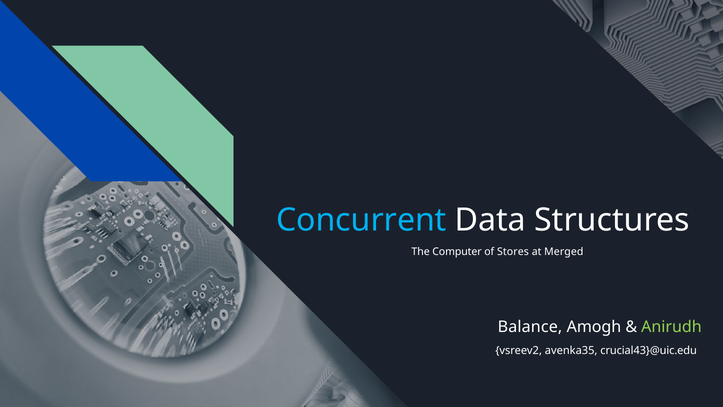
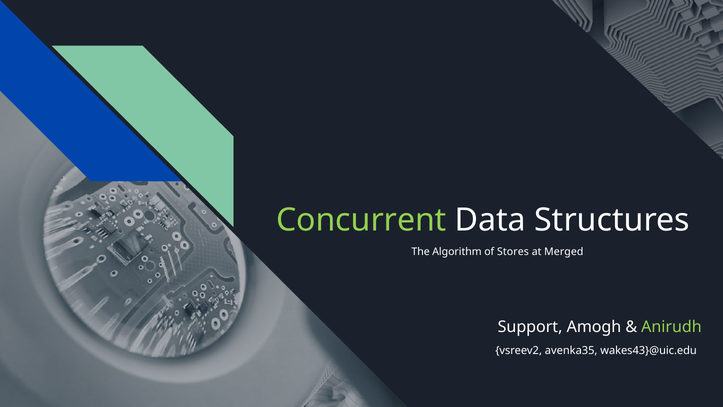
Concurrent colour: light blue -> light green
Computer: Computer -> Algorithm
Balance: Balance -> Support
crucial43}@uic.edu: crucial43}@uic.edu -> wakes43}@uic.edu
